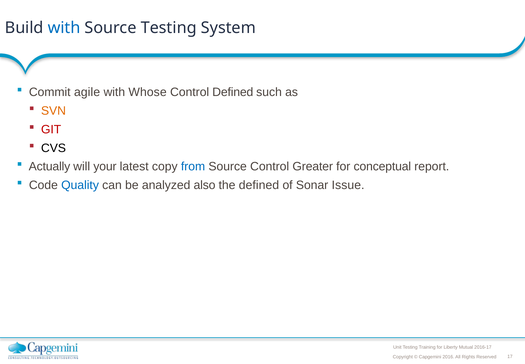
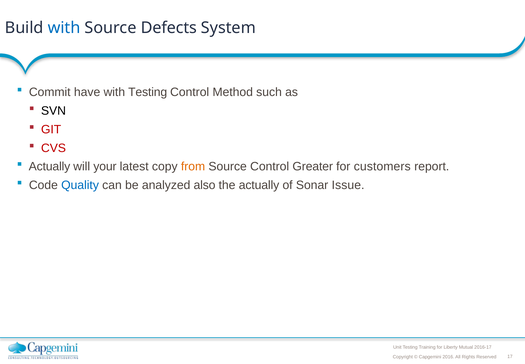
Source Testing: Testing -> Defects
agile: agile -> have
with Whose: Whose -> Testing
Control Defined: Defined -> Method
SVN colour: orange -> black
CVS colour: black -> red
from colour: blue -> orange
conceptual: conceptual -> customers
the defined: defined -> actually
